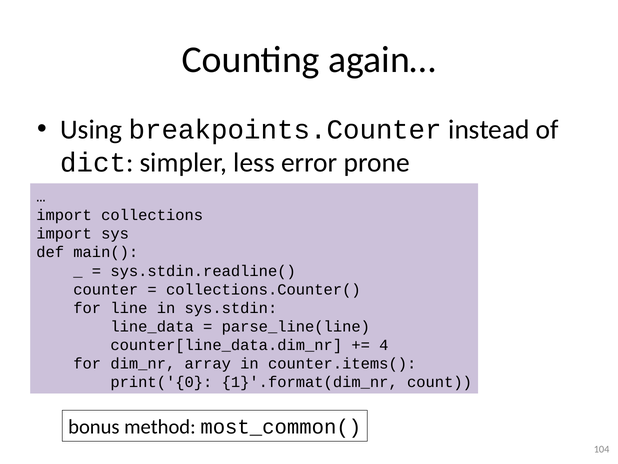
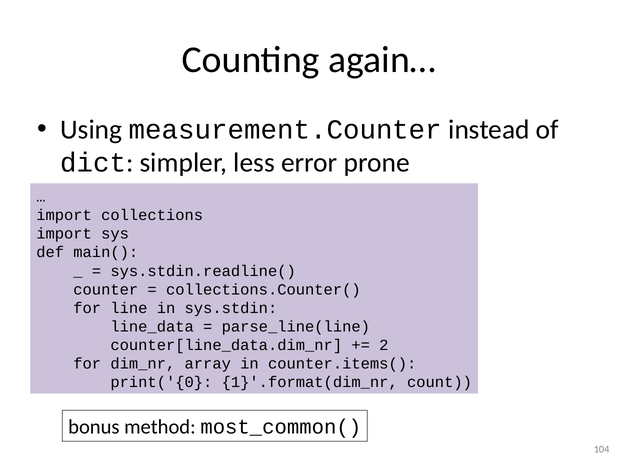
breakpoints.Counter: breakpoints.Counter -> measurement.Counter
4: 4 -> 2
